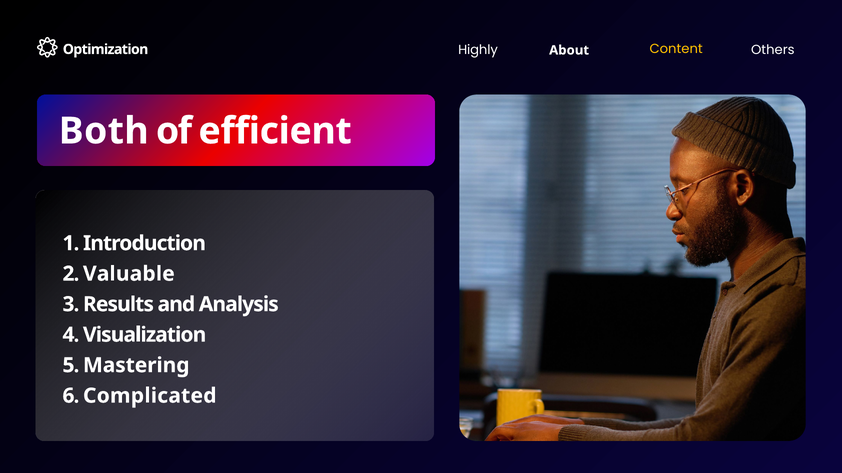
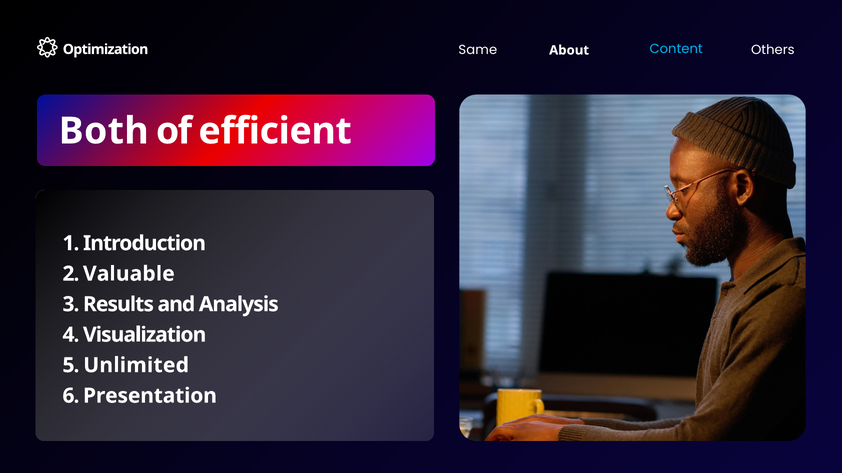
Highly: Highly -> Same
Content colour: yellow -> light blue
Mastering: Mastering -> Unlimited
Complicated: Complicated -> Presentation
